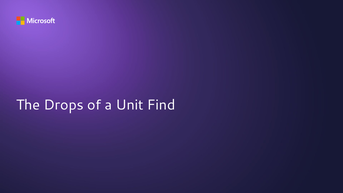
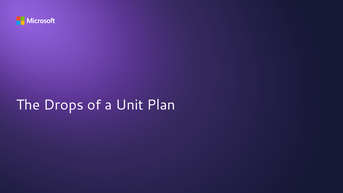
Find: Find -> Plan
